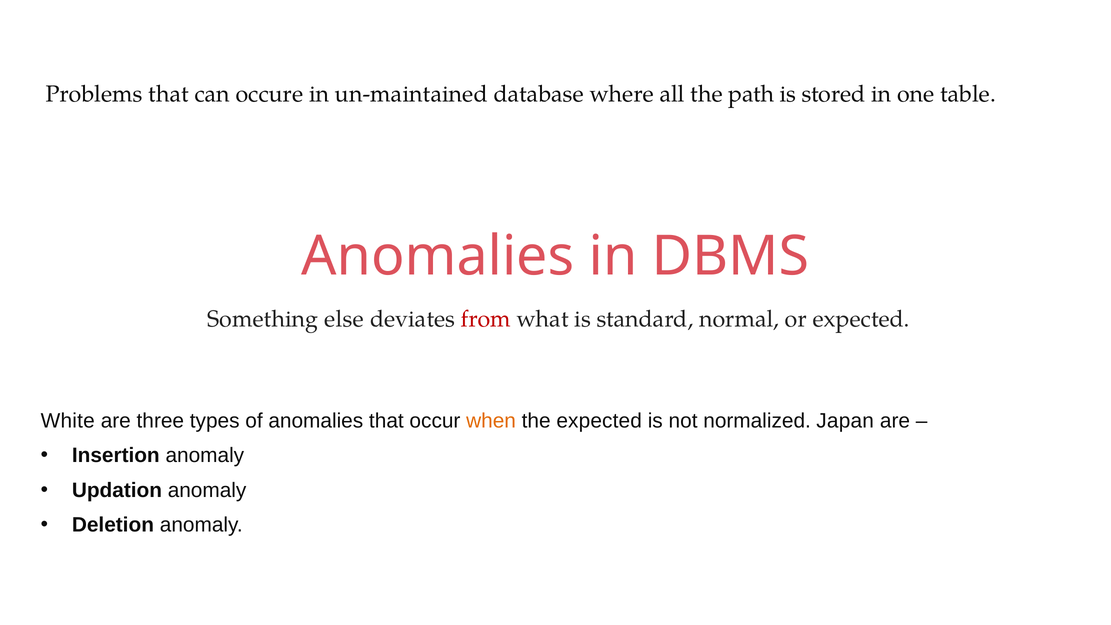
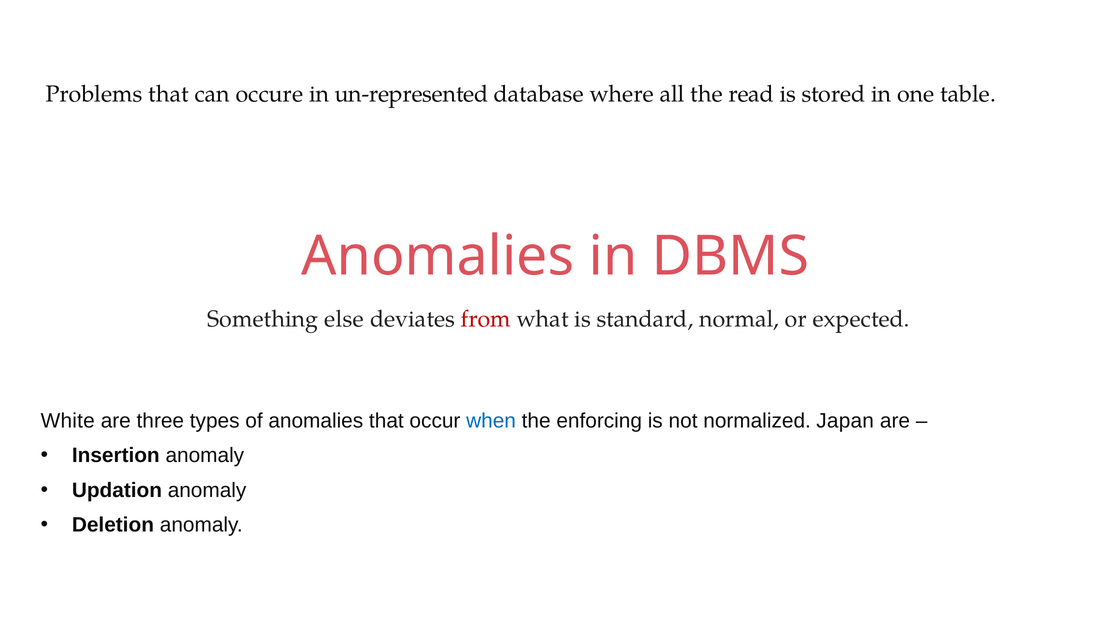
un-maintained: un-maintained -> un-represented
path: path -> read
when colour: orange -> blue
the expected: expected -> enforcing
